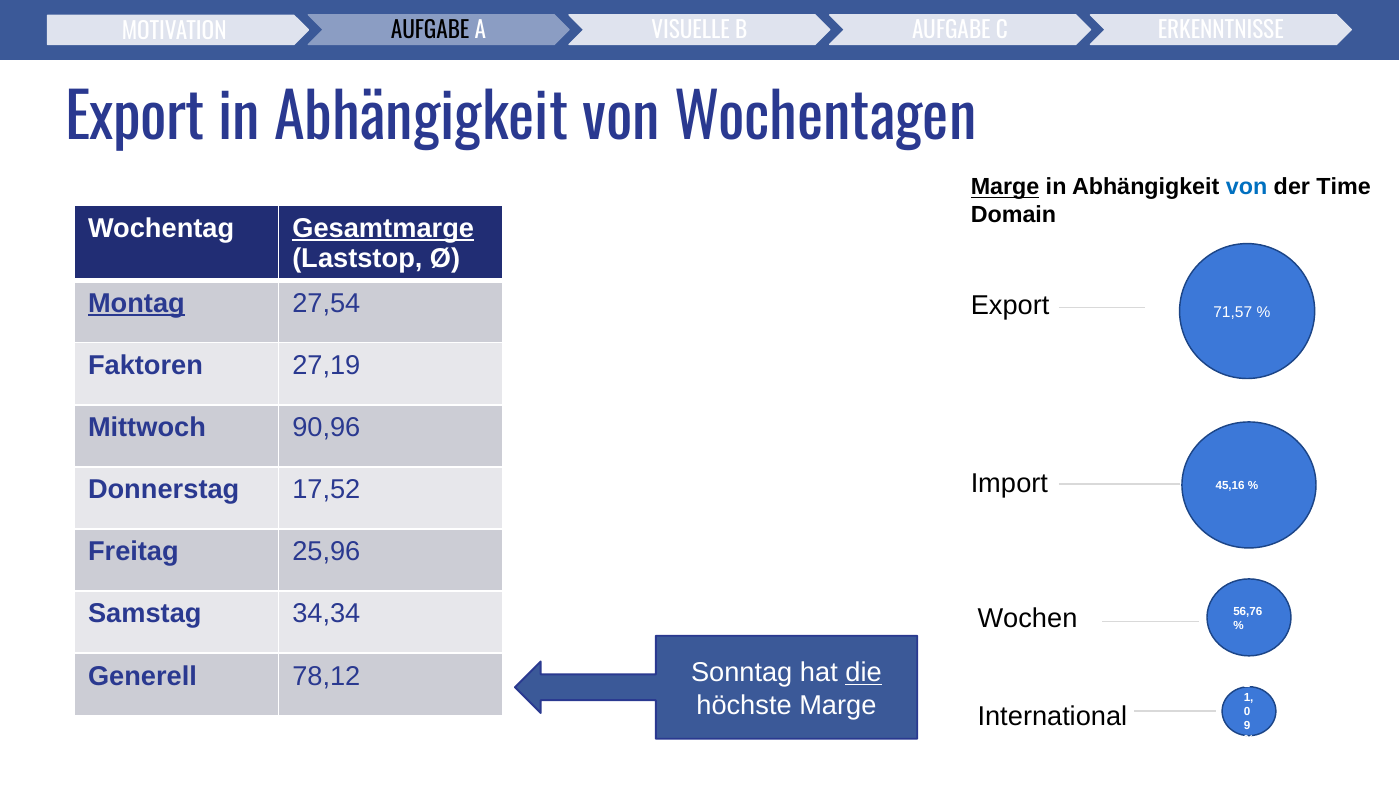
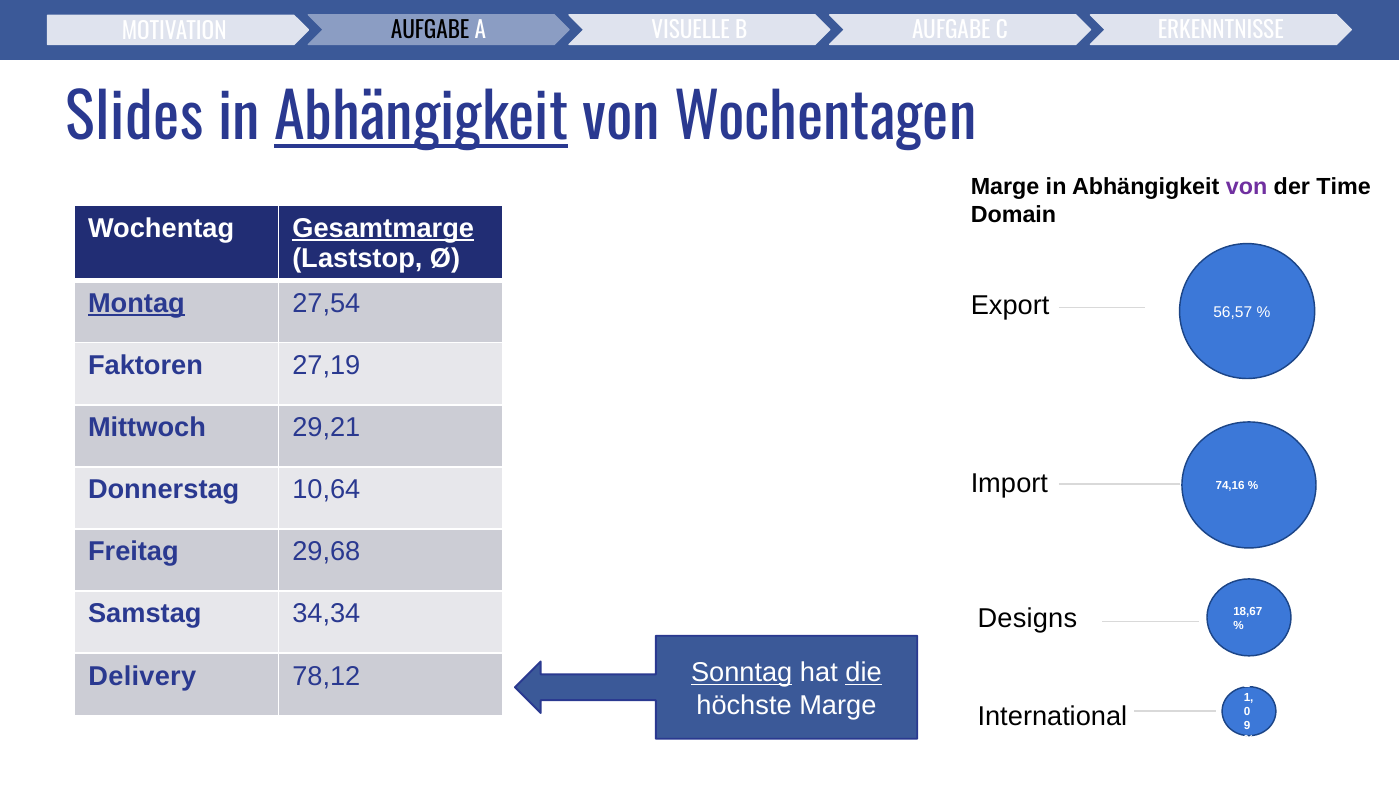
Export at (135, 119): Export -> Slides
Abhängigkeit at (421, 119) underline: none -> present
Marge at (1005, 187) underline: present -> none
von at (1247, 187) colour: blue -> purple
71,57: 71,57 -> 56,57
90,96: 90,96 -> 29,21
17,52: 17,52 -> 10,64
45,16: 45,16 -> 74,16
25,96: 25,96 -> 29,68
56,76: 56,76 -> 18,67
Wochen: Wochen -> Designs
Generell: Generell -> Delivery
Sonntag underline: none -> present
